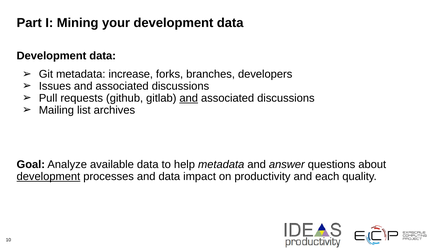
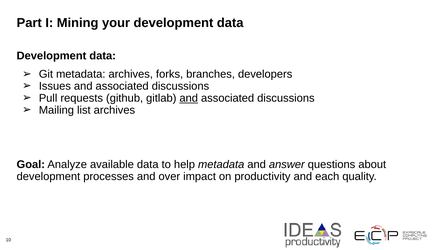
metadata increase: increase -> archives
development at (48, 176) underline: present -> none
and data: data -> over
